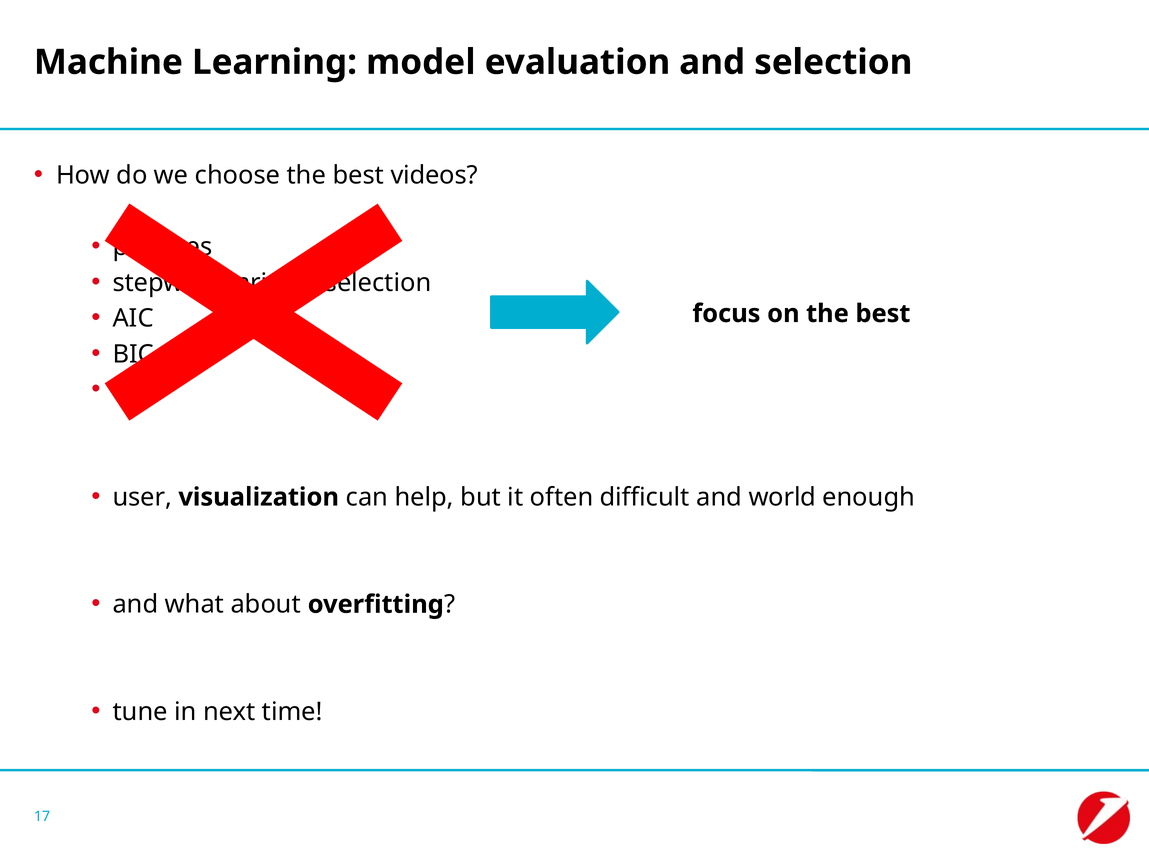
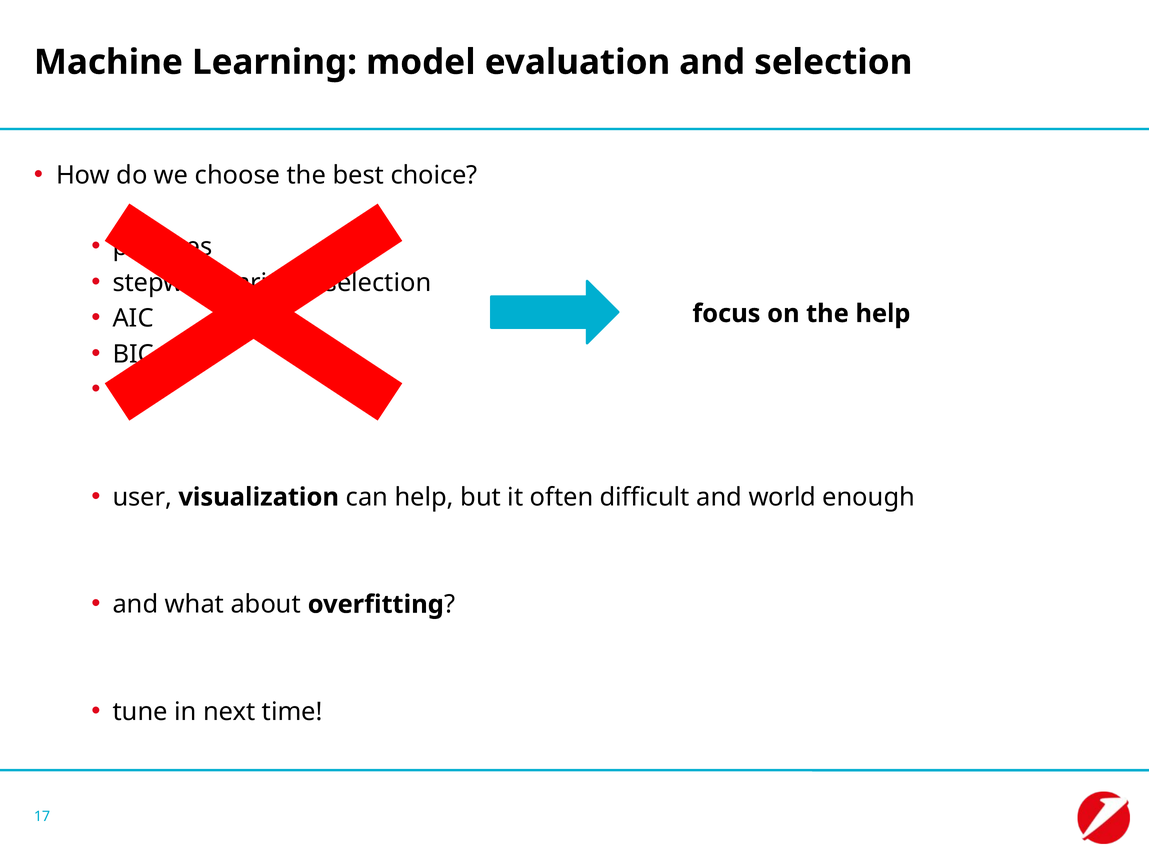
videos: videos -> choice
on the best: best -> help
